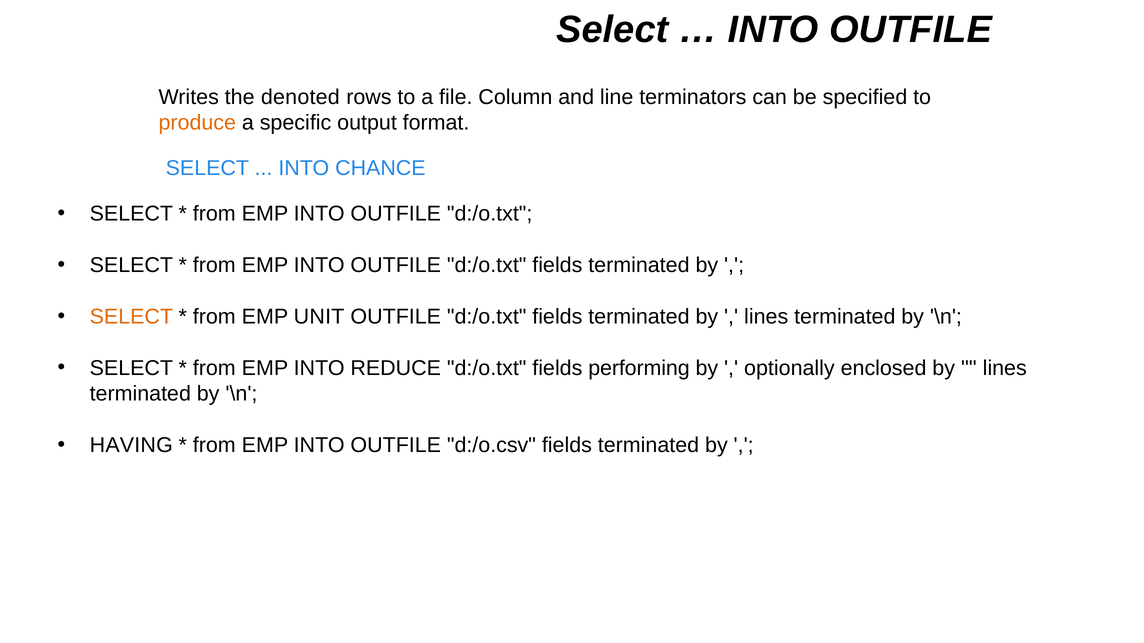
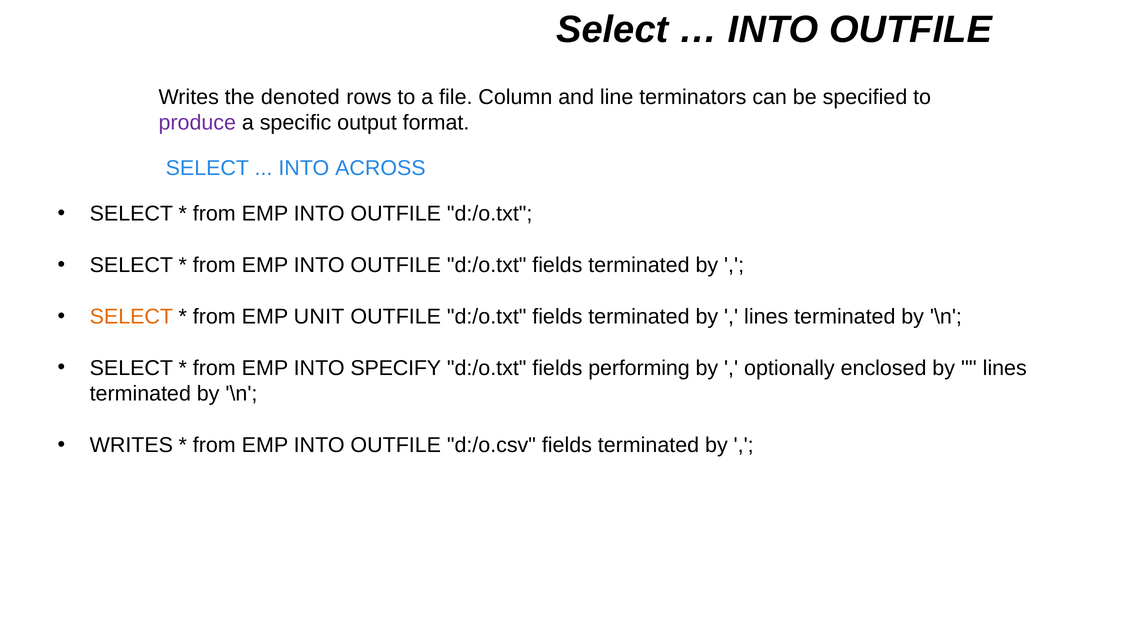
produce colour: orange -> purple
CHANCE: CHANCE -> ACROSS
REDUCE: REDUCE -> SPECIFY
HAVING at (131, 446): HAVING -> WRITES
